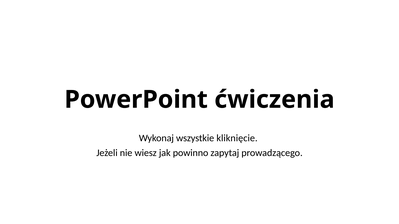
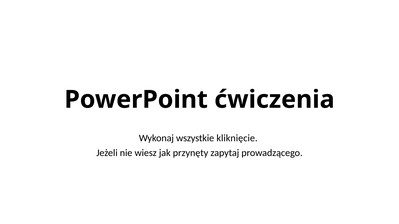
powinno: powinno -> przynęty
